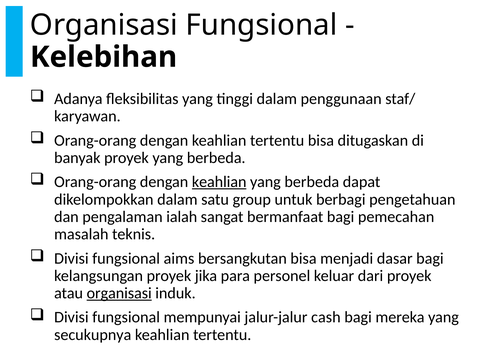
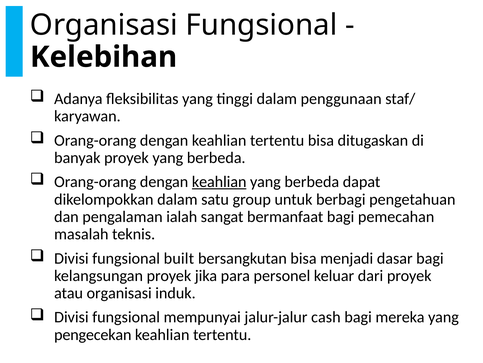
aims: aims -> built
organisasi at (119, 293) underline: present -> none
secukupnya: secukupnya -> pengecekan
